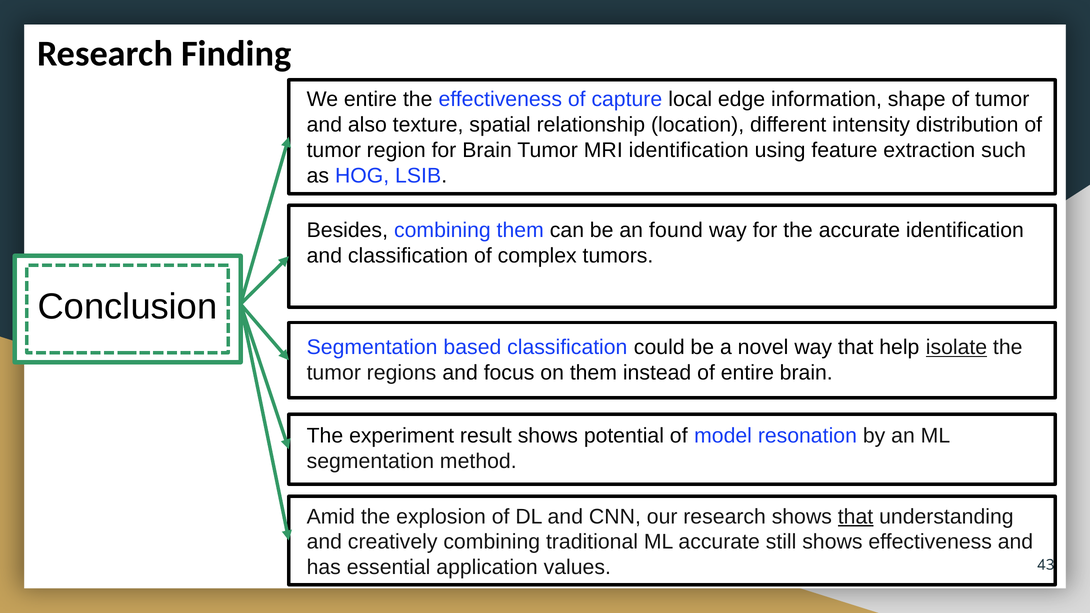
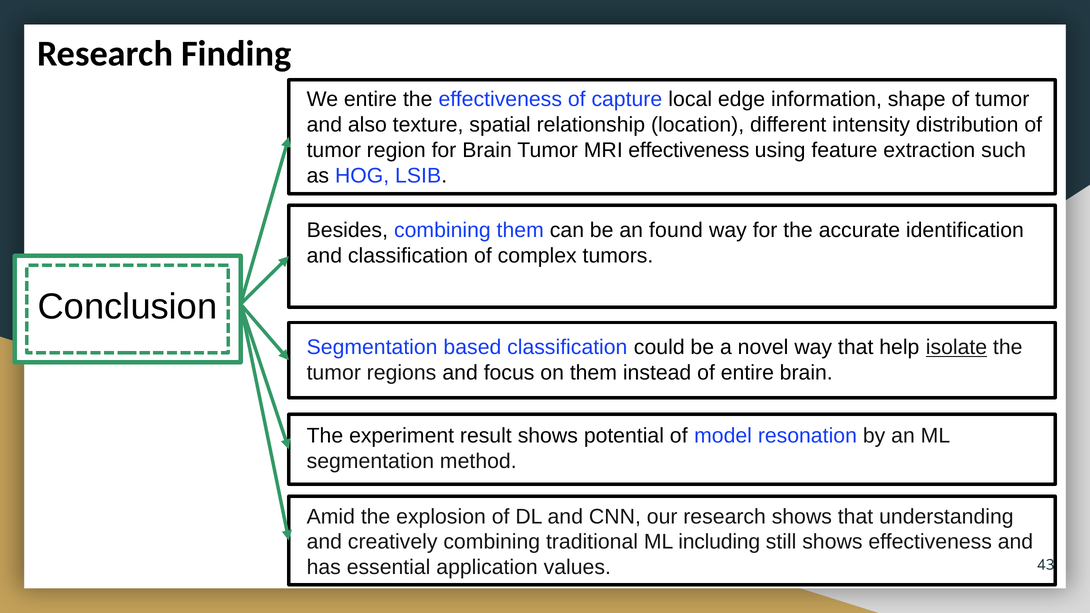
MRI identification: identification -> effectiveness
that at (856, 517) underline: present -> none
ML accurate: accurate -> including
